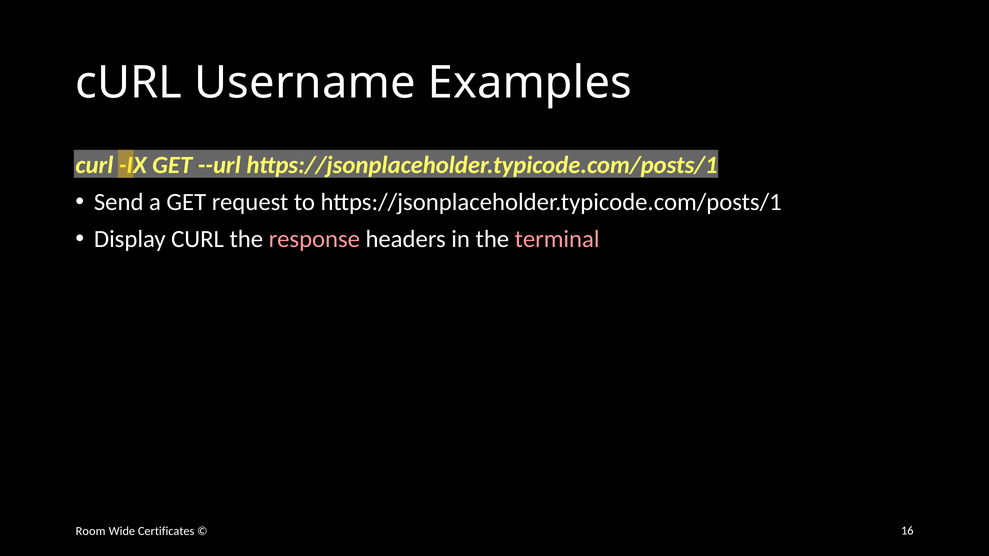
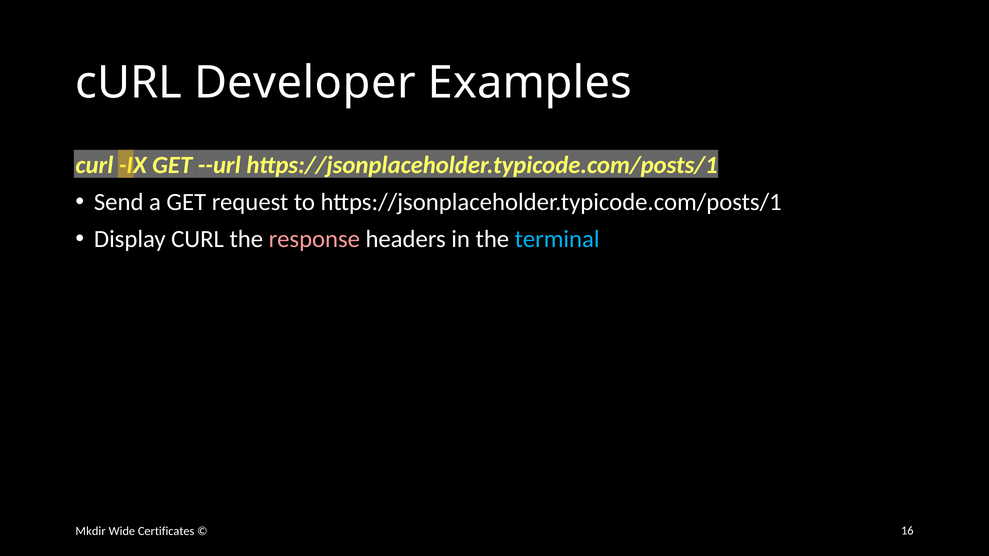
Username: Username -> Developer
terminal colour: pink -> light blue
Room: Room -> Mkdir
